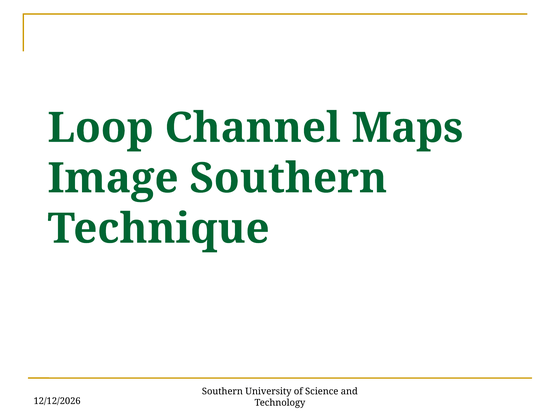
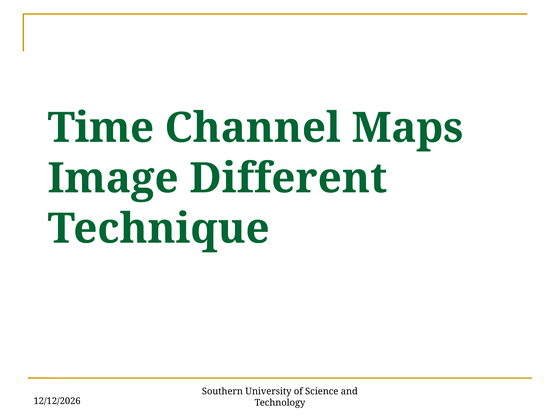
Loop: Loop -> Time
Image Southern: Southern -> Different
